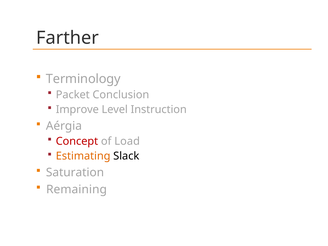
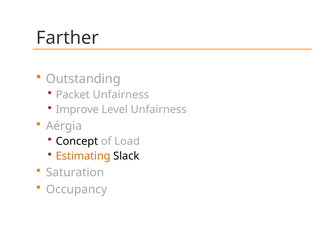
Terminology: Terminology -> Outstanding
Packet Conclusion: Conclusion -> Unfairness
Level Instruction: Instruction -> Unfairness
Concept colour: red -> black
Remaining: Remaining -> Occupancy
